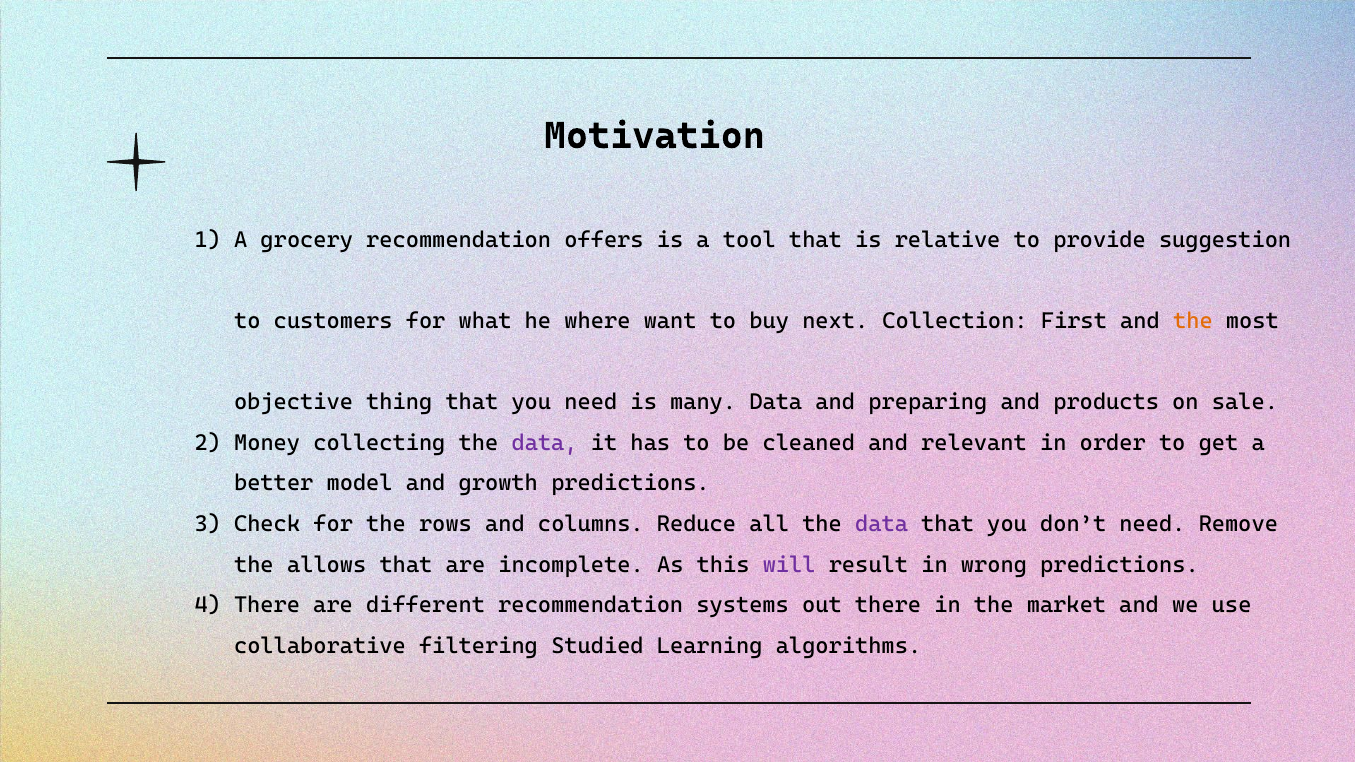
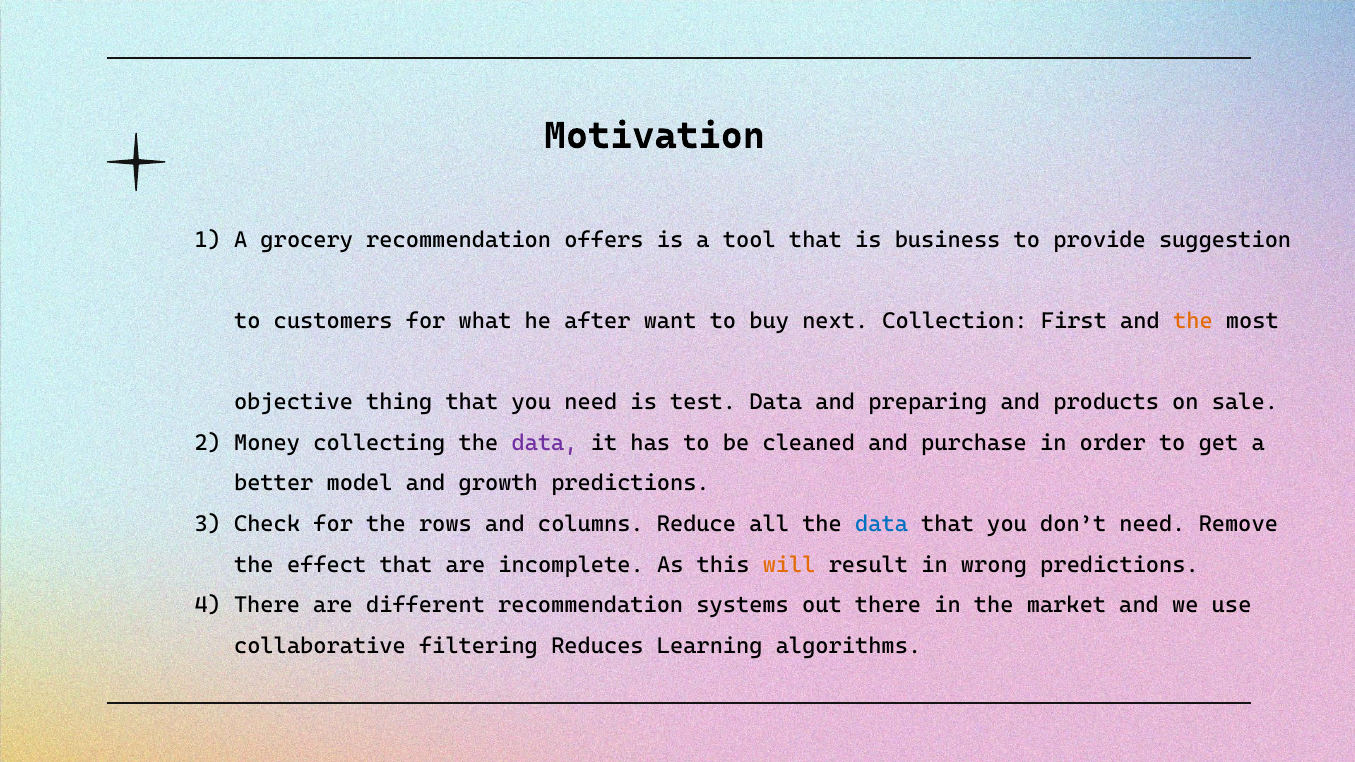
relative: relative -> business
where: where -> after
many: many -> test
relevant: relevant -> purchase
data at (882, 524) colour: purple -> blue
allows: allows -> effect
will colour: purple -> orange
Studied: Studied -> Reduces
